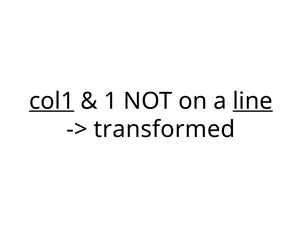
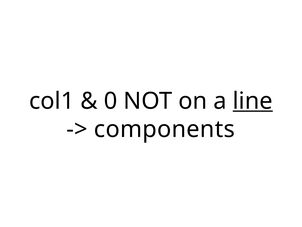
col1 underline: present -> none
1: 1 -> 0
transformed: transformed -> components
